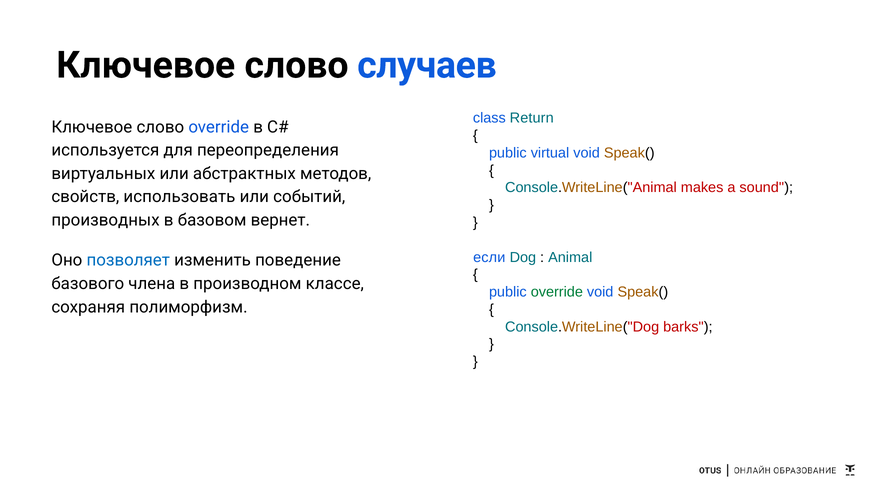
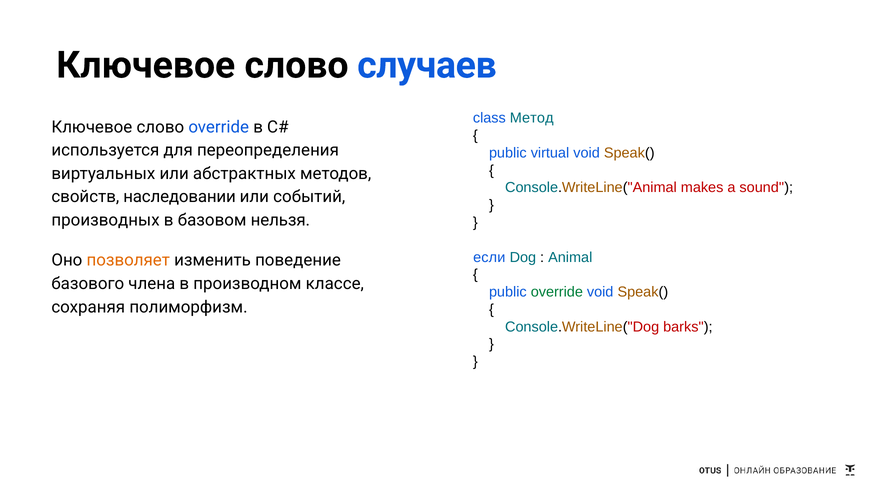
Return: Return -> Метод
использовать: использовать -> наследовании
вернет: вернет -> нельзя
позволяет colour: blue -> orange
